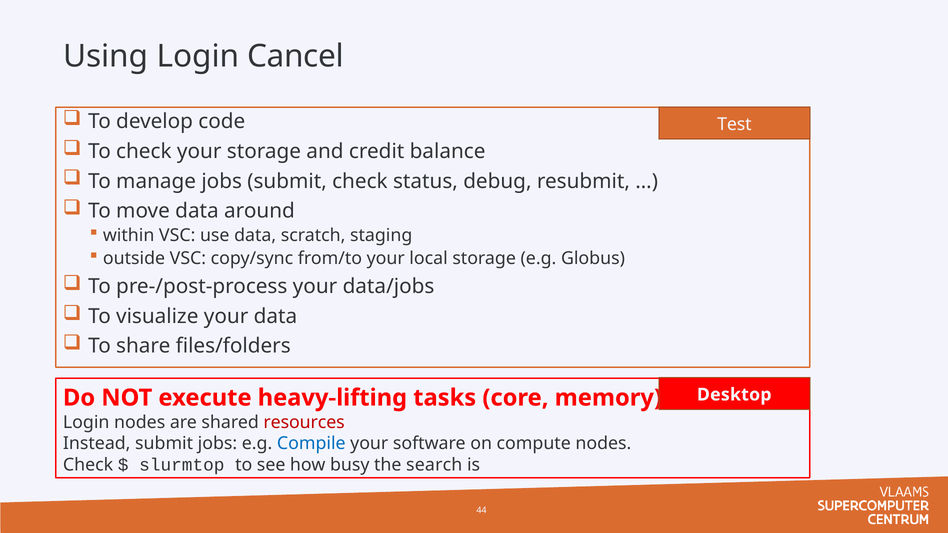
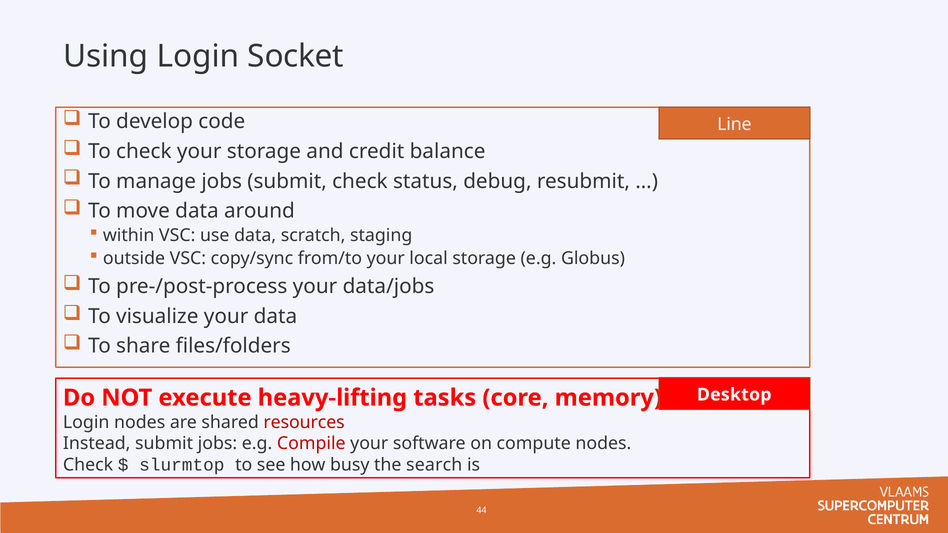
Cancel: Cancel -> Socket
Test: Test -> Line
Compile colour: blue -> red
